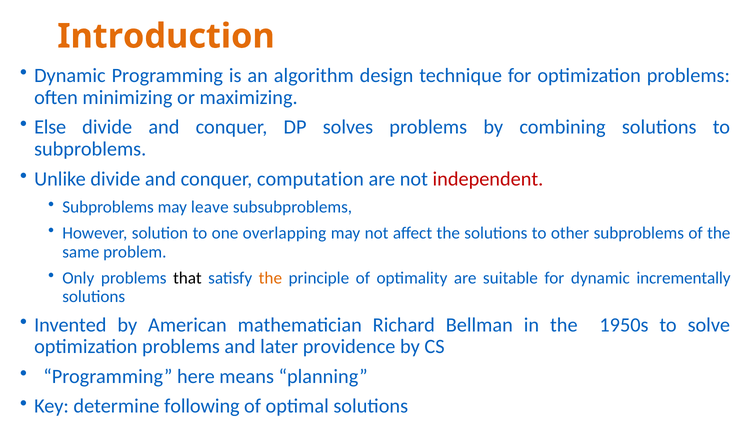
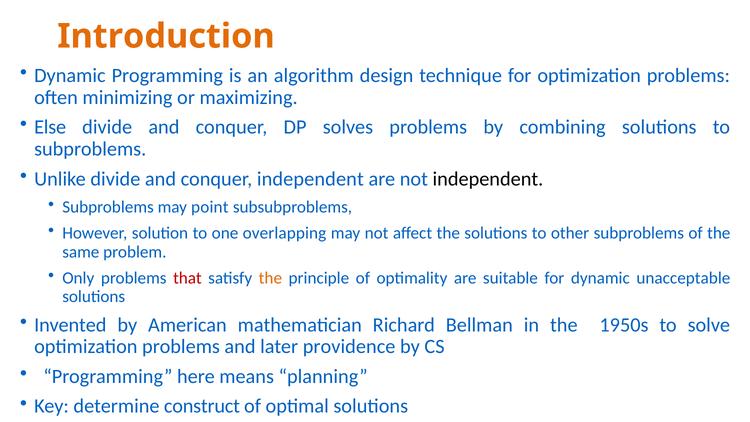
conquer computation: computation -> independent
independent at (488, 179) colour: red -> black
leave: leave -> point
that colour: black -> red
incrementally: incrementally -> unacceptable
following: following -> construct
